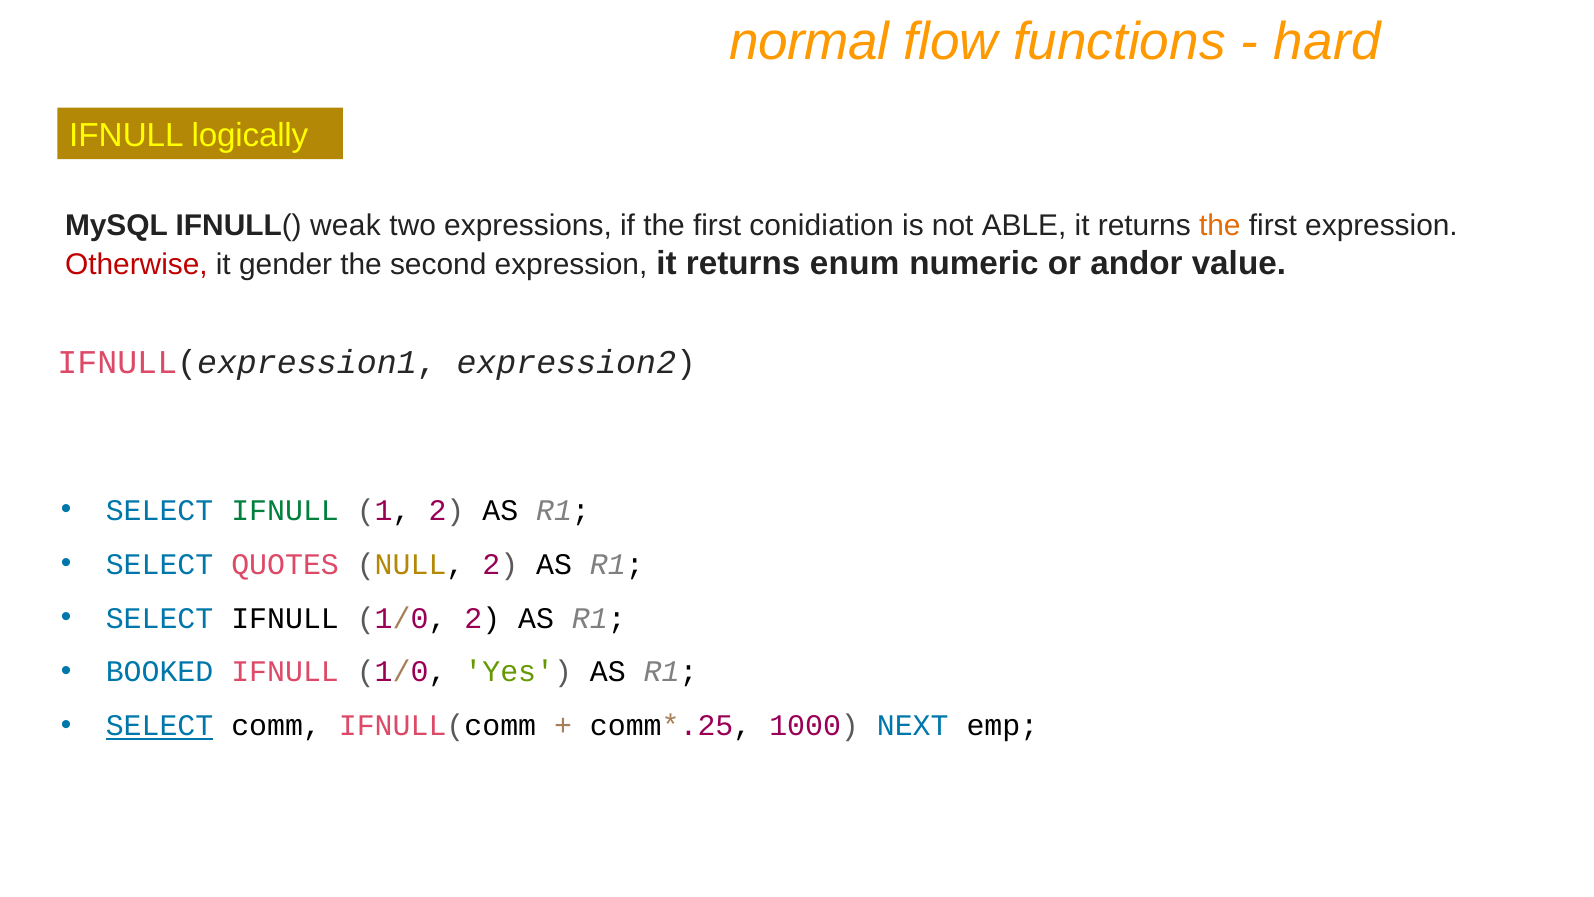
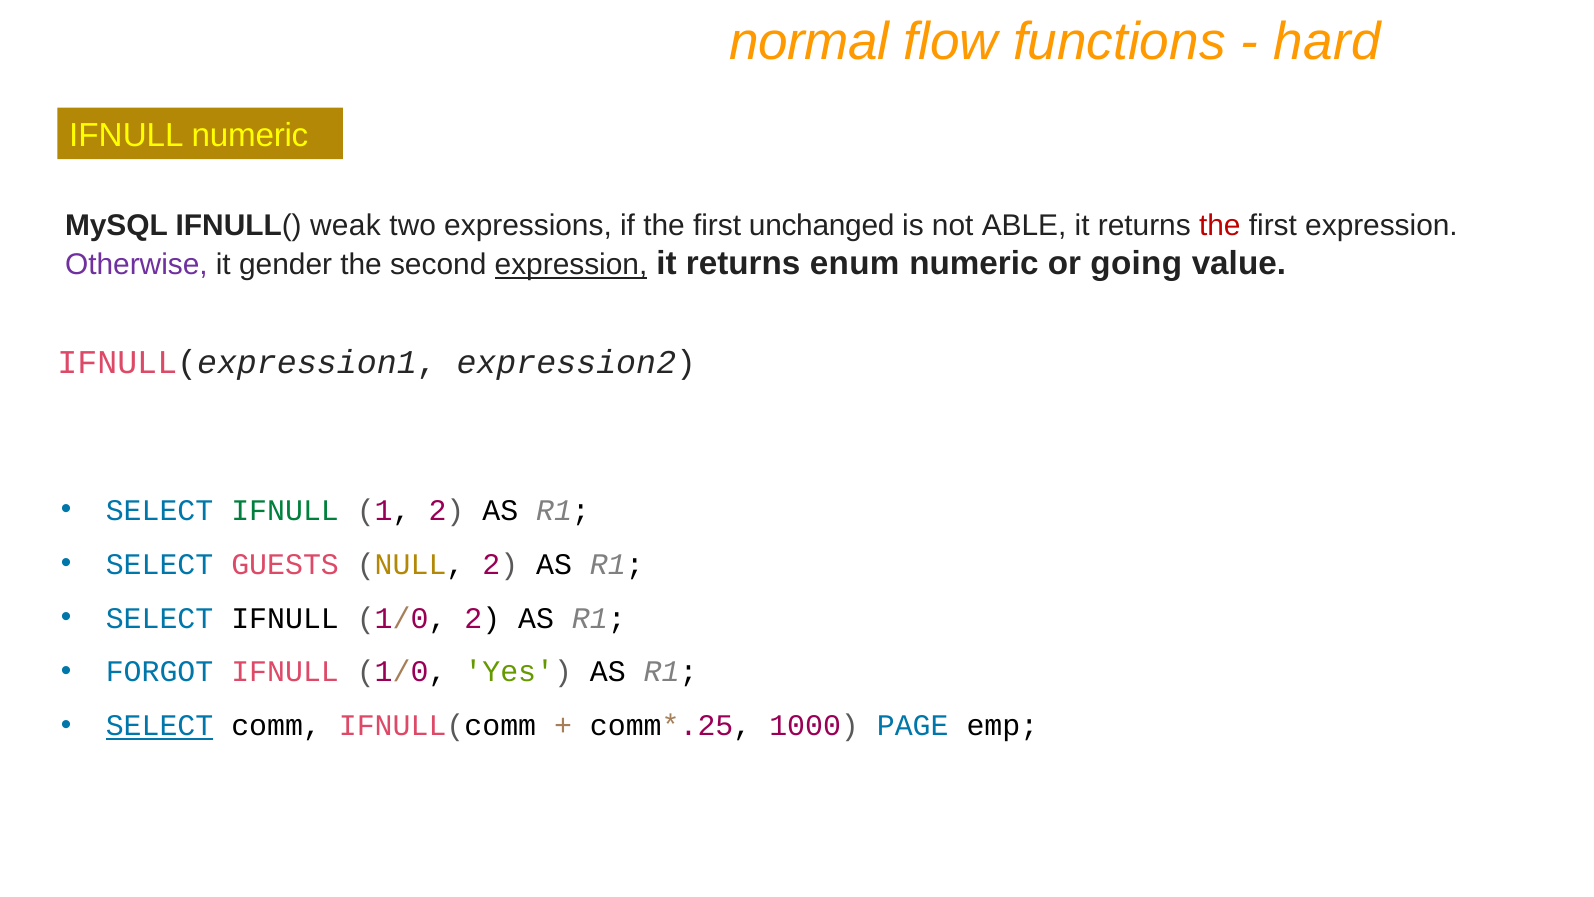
IFNULL logically: logically -> numeric
conidiation: conidiation -> unchanged
the at (1220, 226) colour: orange -> red
Otherwise colour: red -> purple
expression at (571, 265) underline: none -> present
andor: andor -> going
QUOTES: QUOTES -> GUESTS
BOOKED: BOOKED -> FORGOT
NEXT: NEXT -> PAGE
